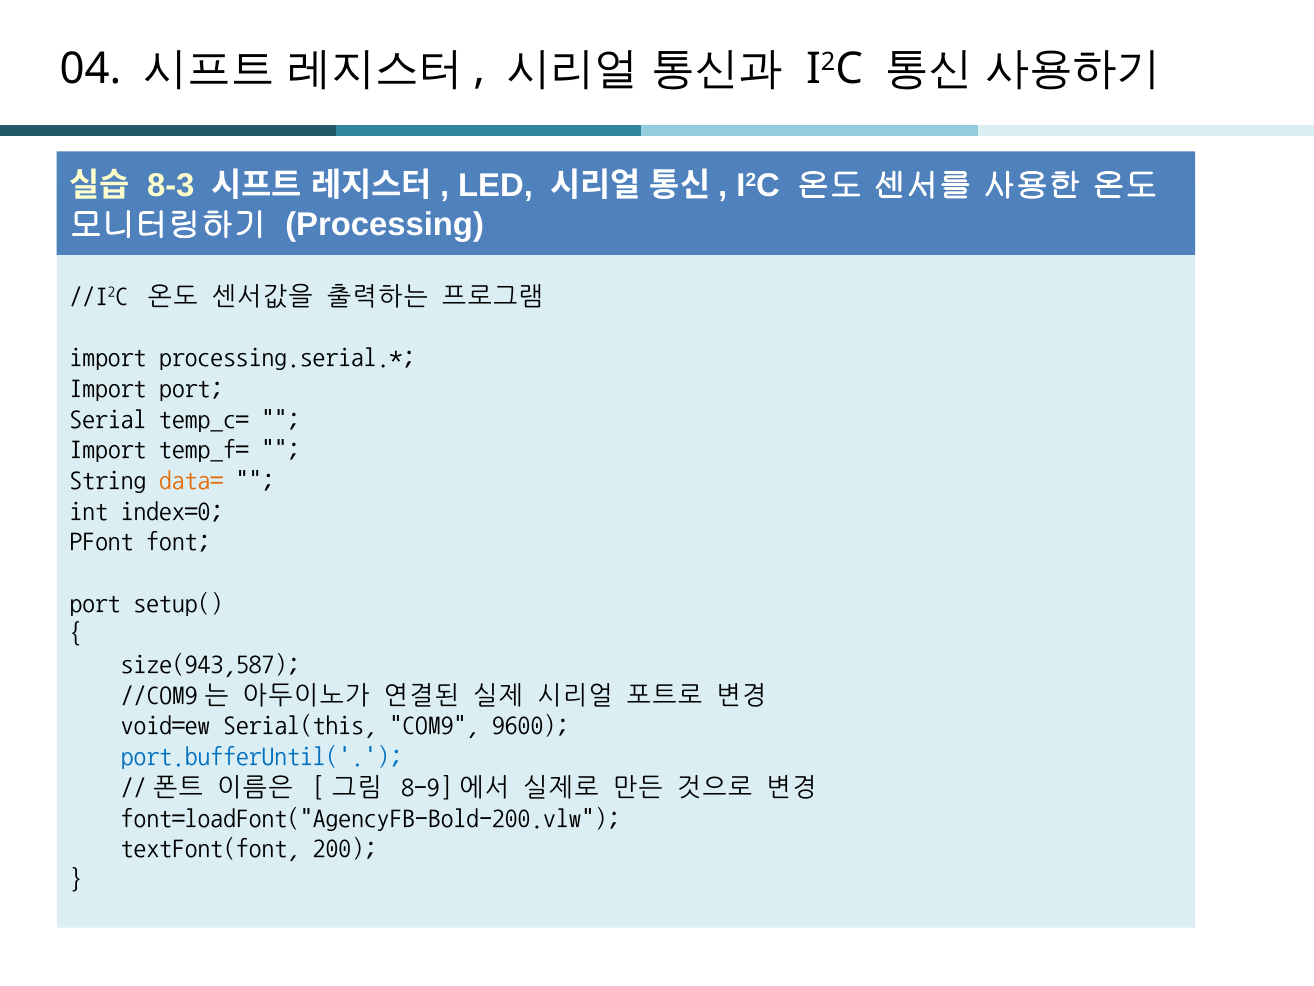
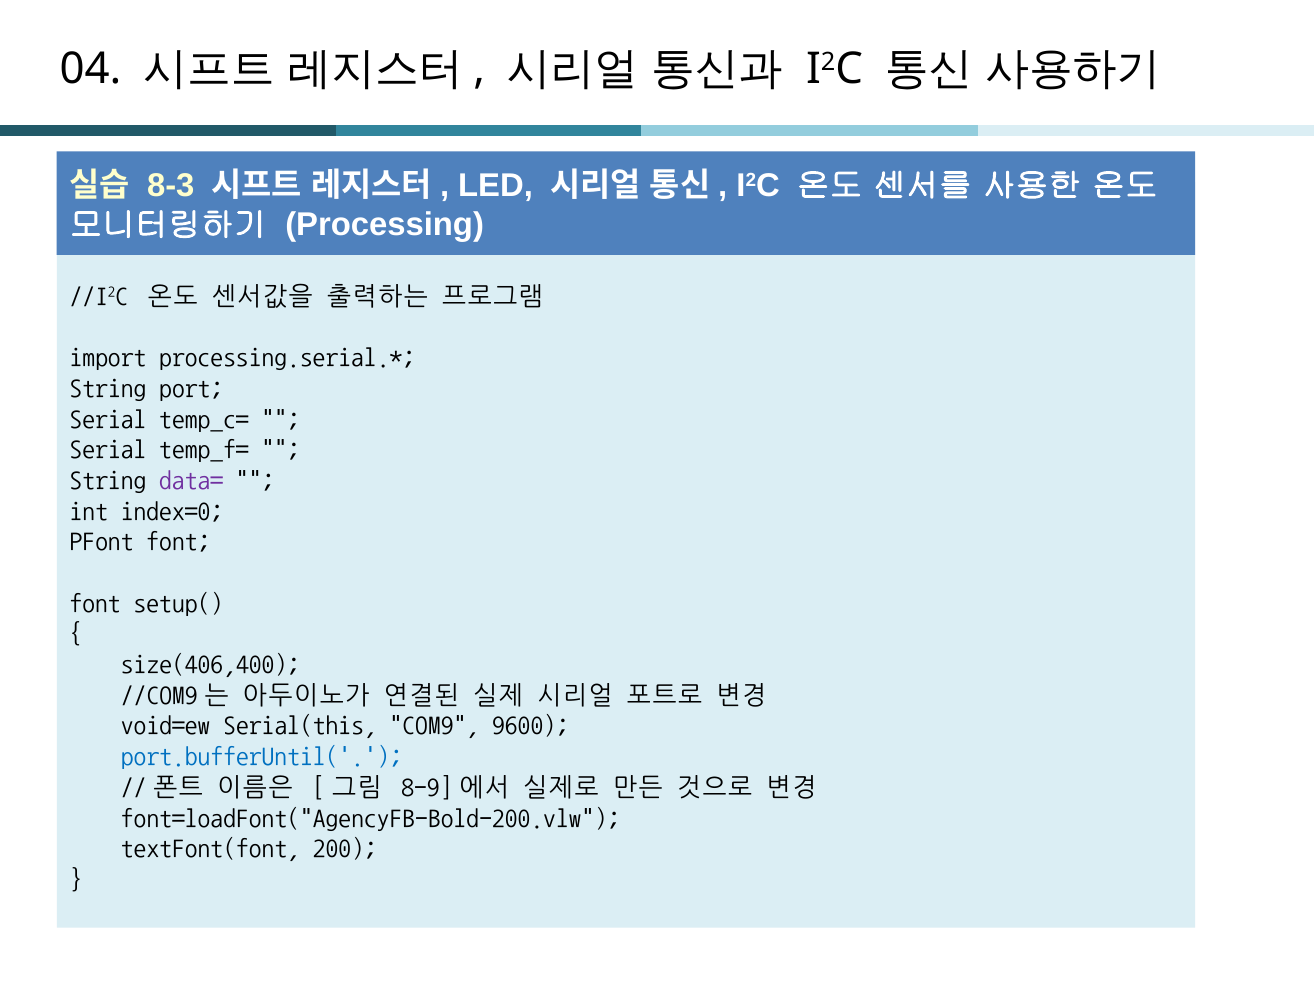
Import at (108, 388): Import -> String
Import at (108, 449): Import -> Serial
data= colour: orange -> purple
port at (95, 602): port -> font
size(943,587: size(943,587 -> size(406,400
